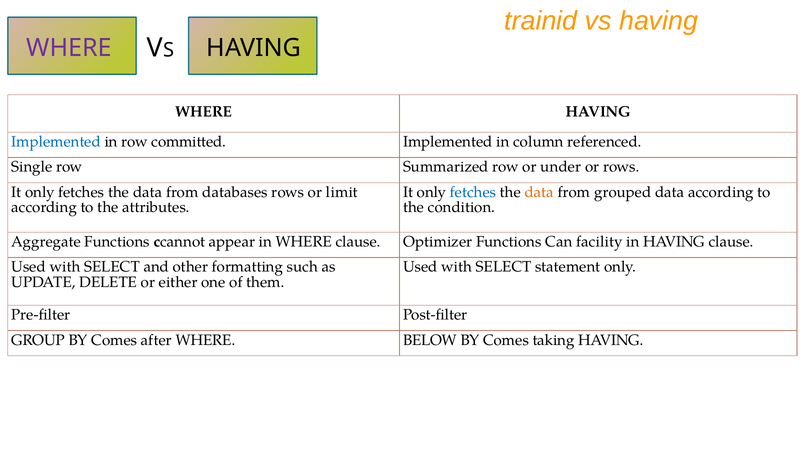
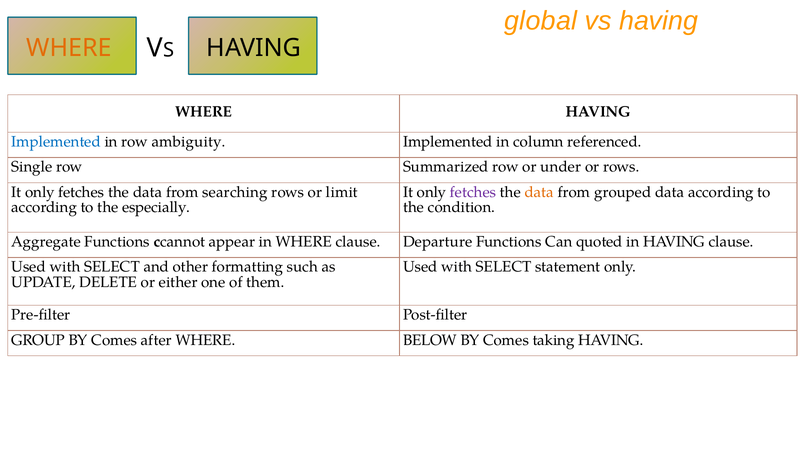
trainid: trainid -> global
WHERE at (69, 48) colour: purple -> orange
committed: committed -> ambiguity
databases: databases -> searching
fetches at (473, 192) colour: blue -> purple
attributes: attributes -> especially
Optimizer: Optimizer -> Departure
facility: facility -> quoted
